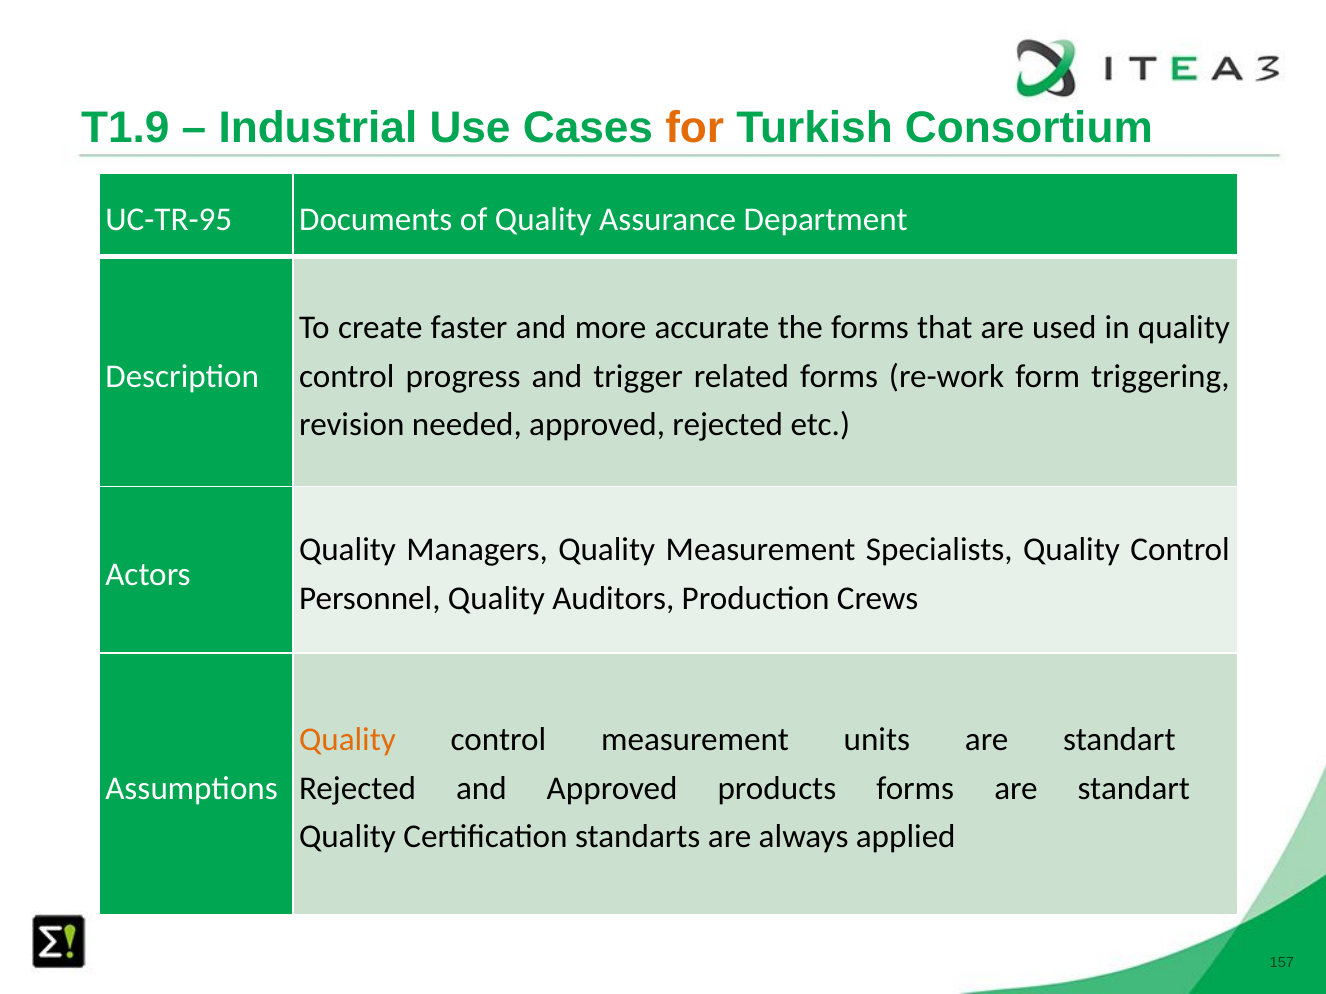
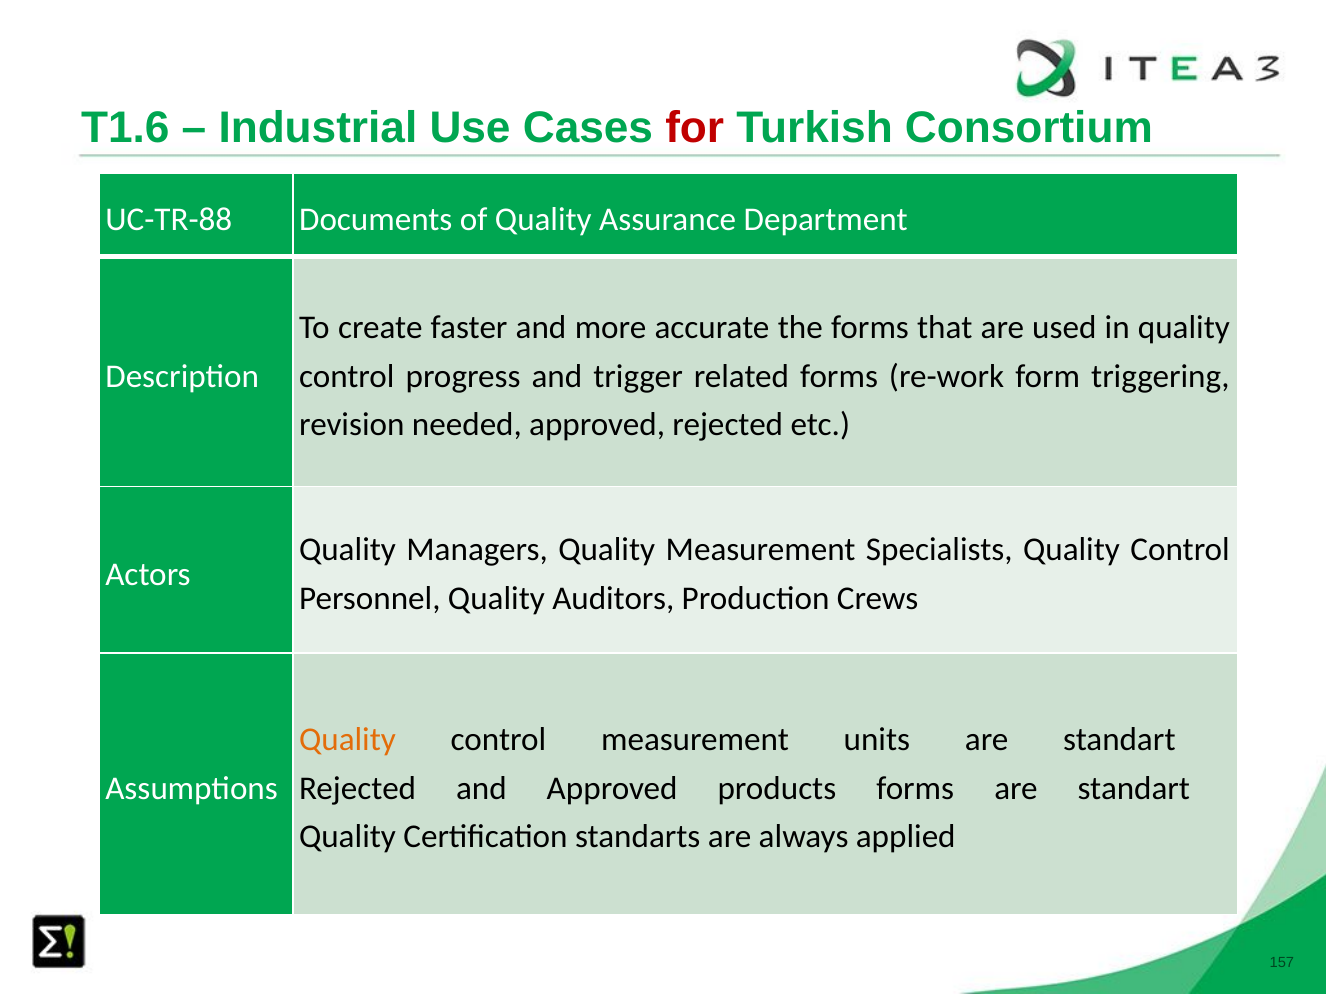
T1.9: T1.9 -> T1.6
for colour: orange -> red
UC-TR-95: UC-TR-95 -> UC-TR-88
